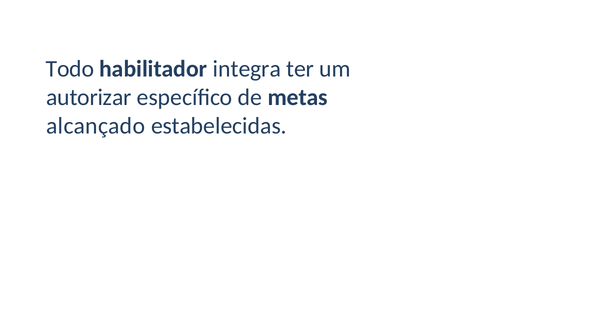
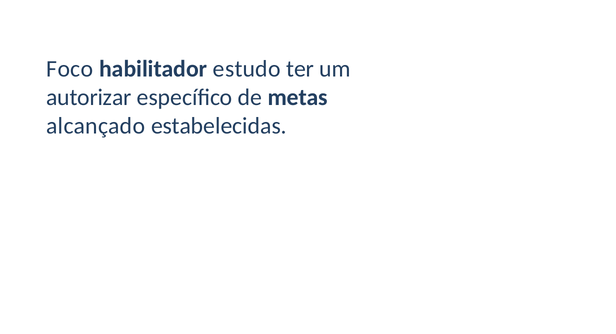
Todo: Todo -> Foco
integra: integra -> estudo
